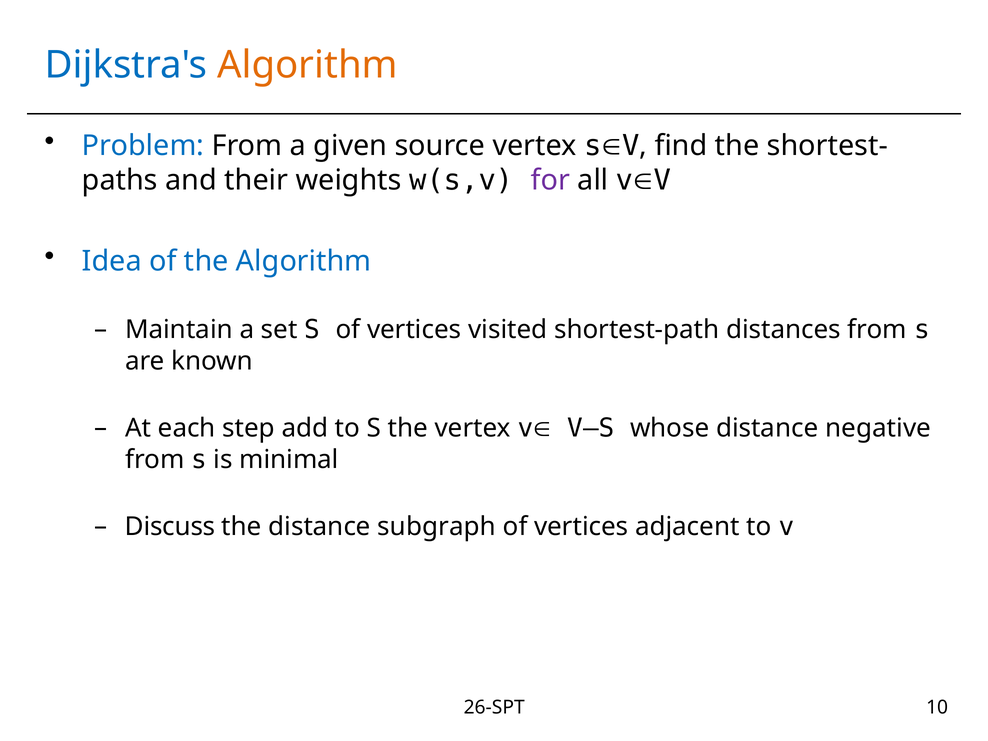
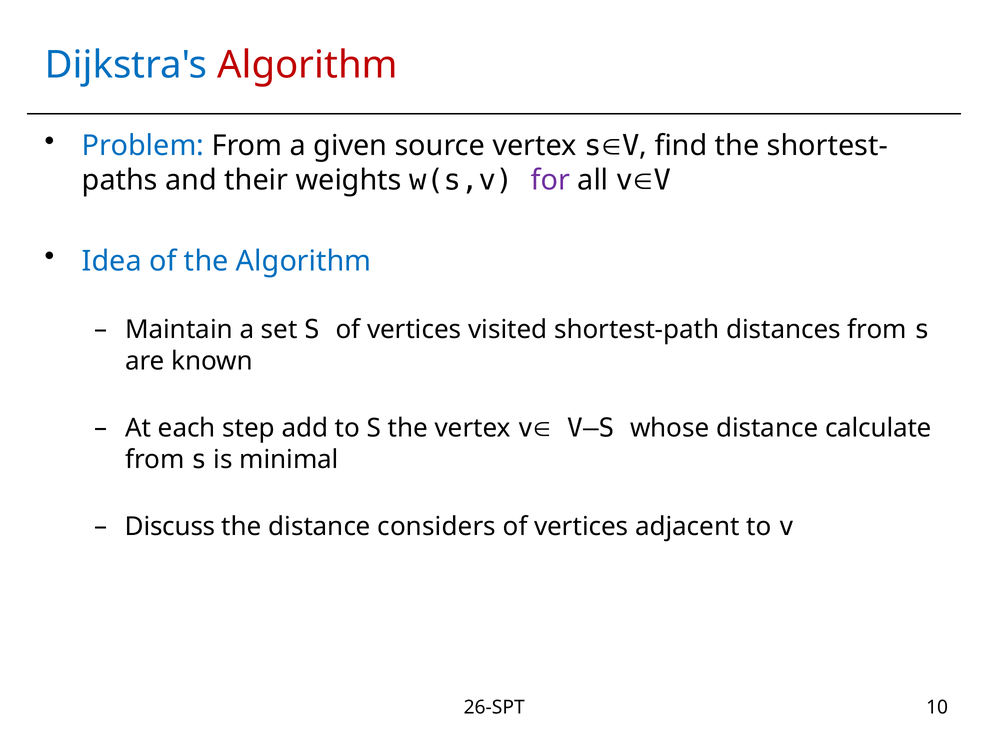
Algorithm at (307, 65) colour: orange -> red
negative: negative -> calculate
subgraph: subgraph -> considers
